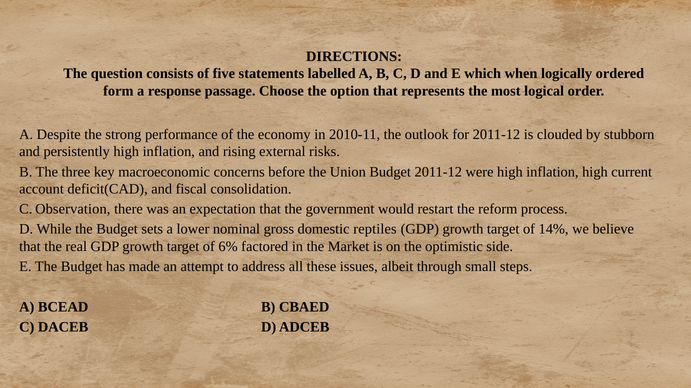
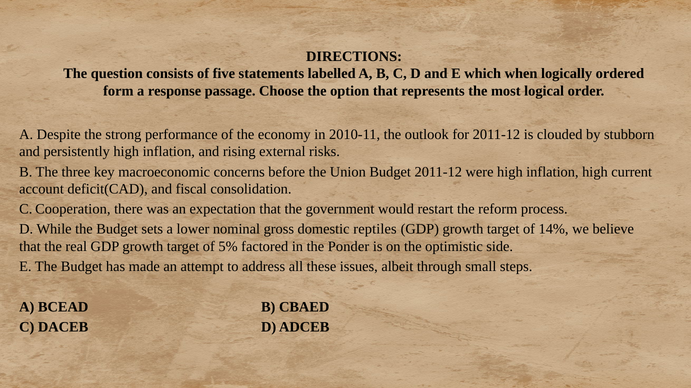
Observation: Observation -> Cooperation
6%: 6% -> 5%
Market: Market -> Ponder
